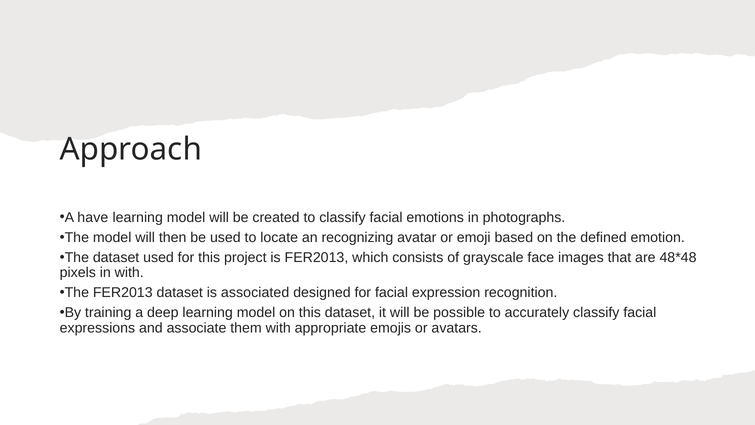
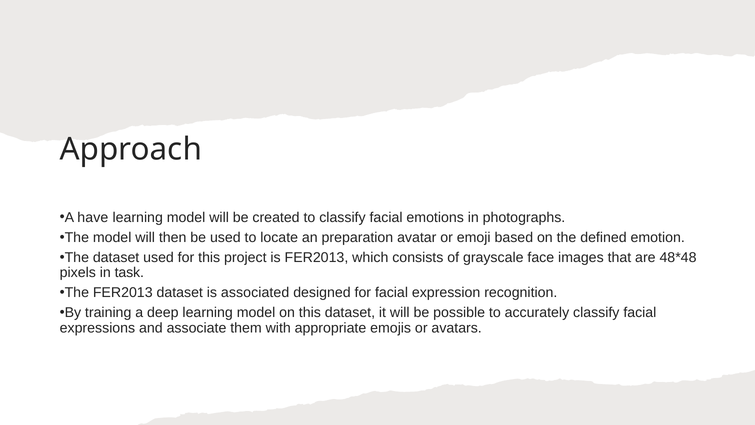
recognizing: recognizing -> preparation
in with: with -> task
